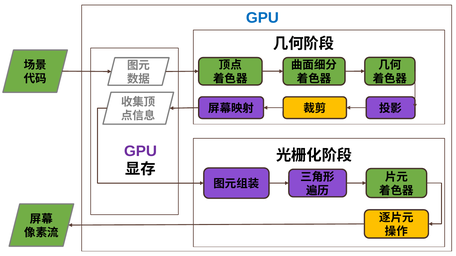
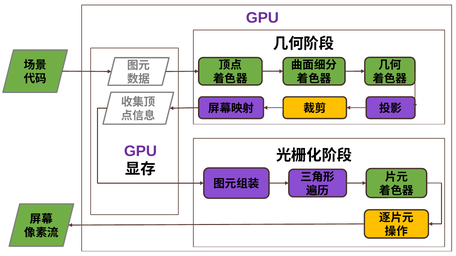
GPU at (262, 18) colour: blue -> purple
